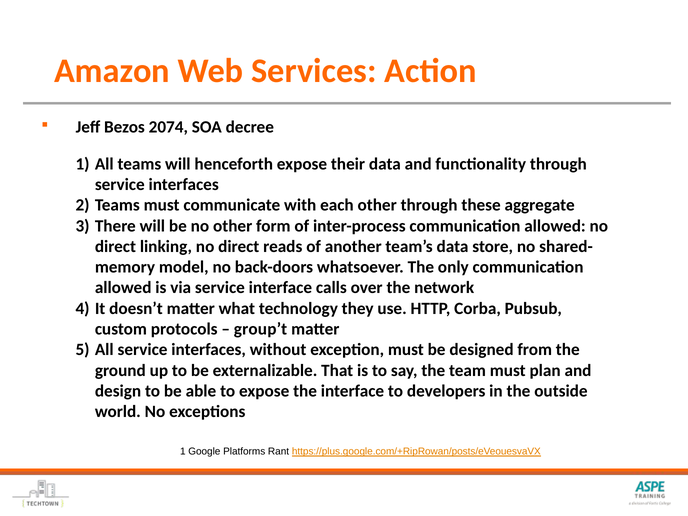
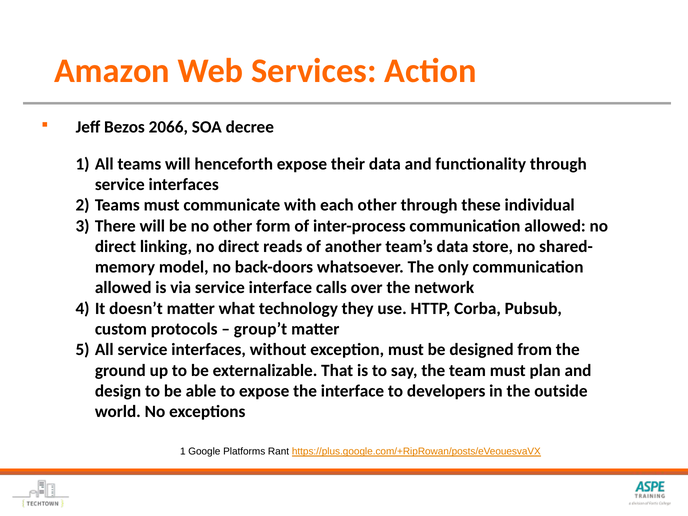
2074: 2074 -> 2066
aggregate: aggregate -> individual
